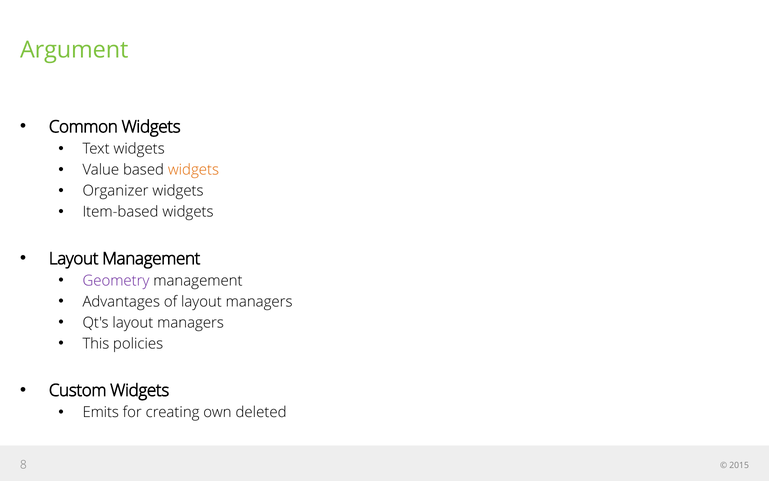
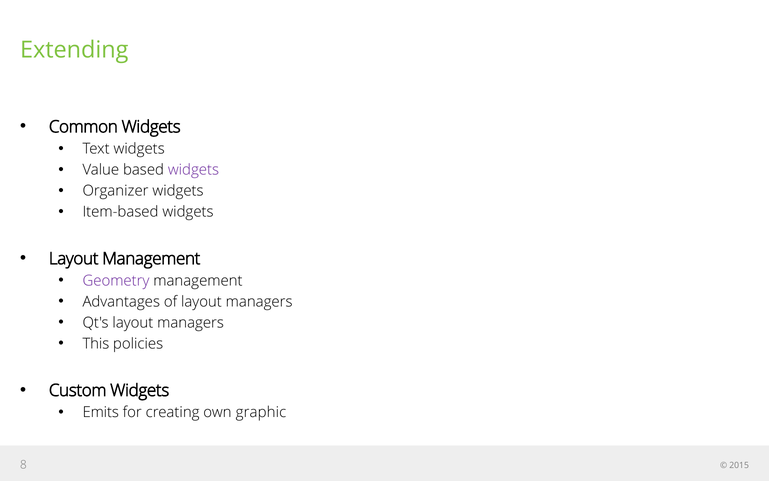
Argument: Argument -> Extending
widgets at (193, 170) colour: orange -> purple
deleted: deleted -> graphic
